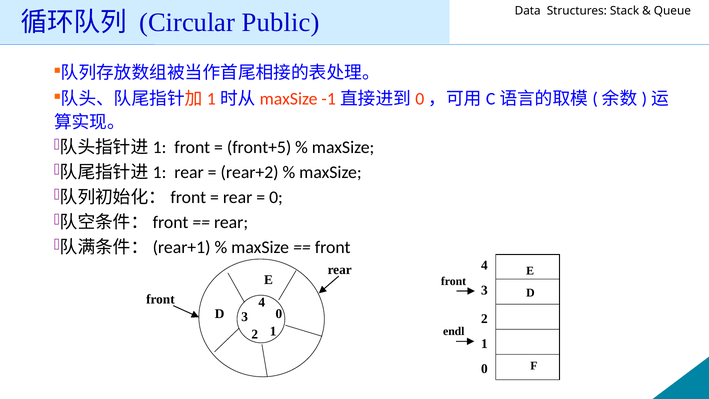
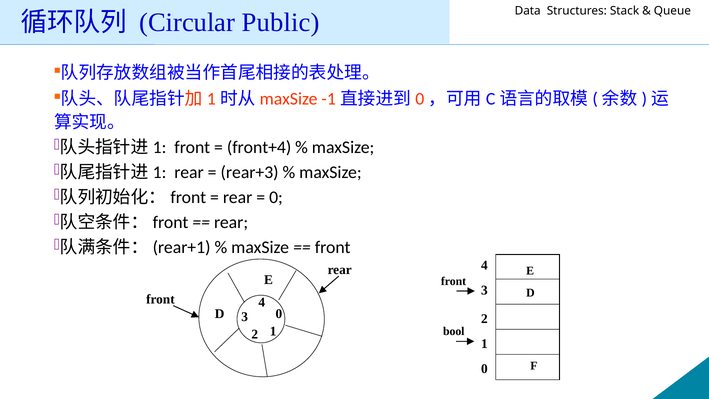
front+5: front+5 -> front+4
rear+2: rear+2 -> rear+3
endl: endl -> bool
